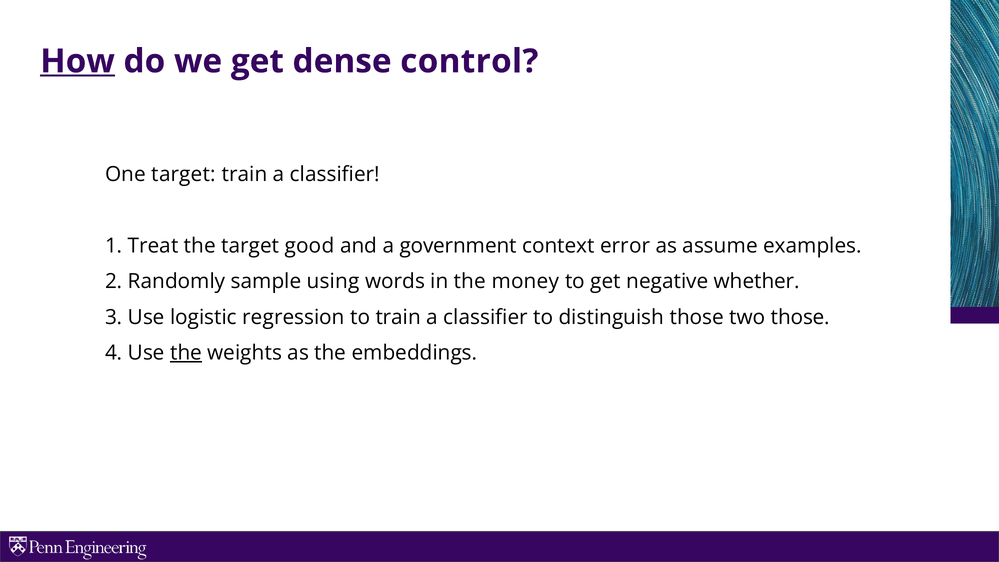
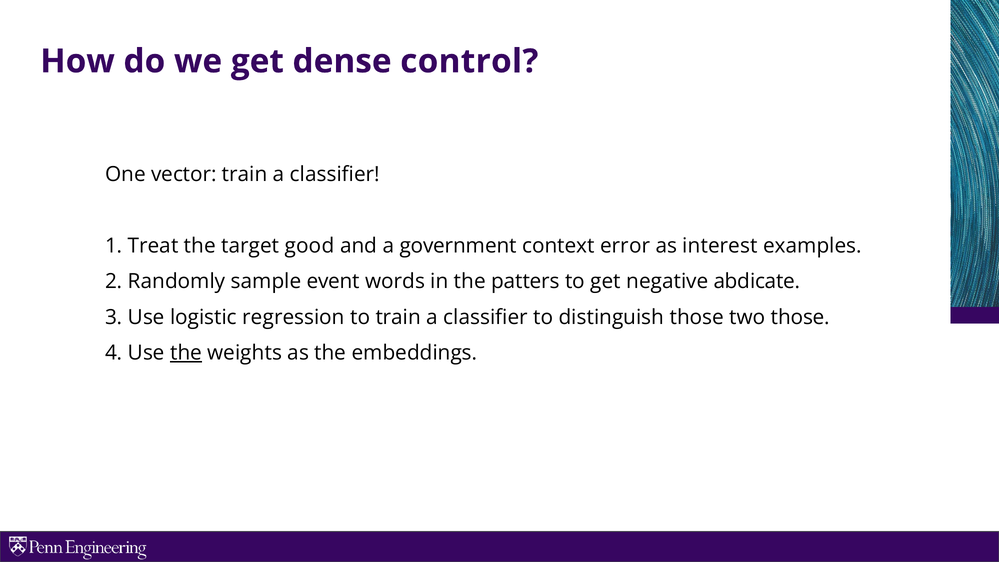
How underline: present -> none
One target: target -> vector
assume: assume -> interest
using: using -> event
money: money -> patters
whether: whether -> abdicate
